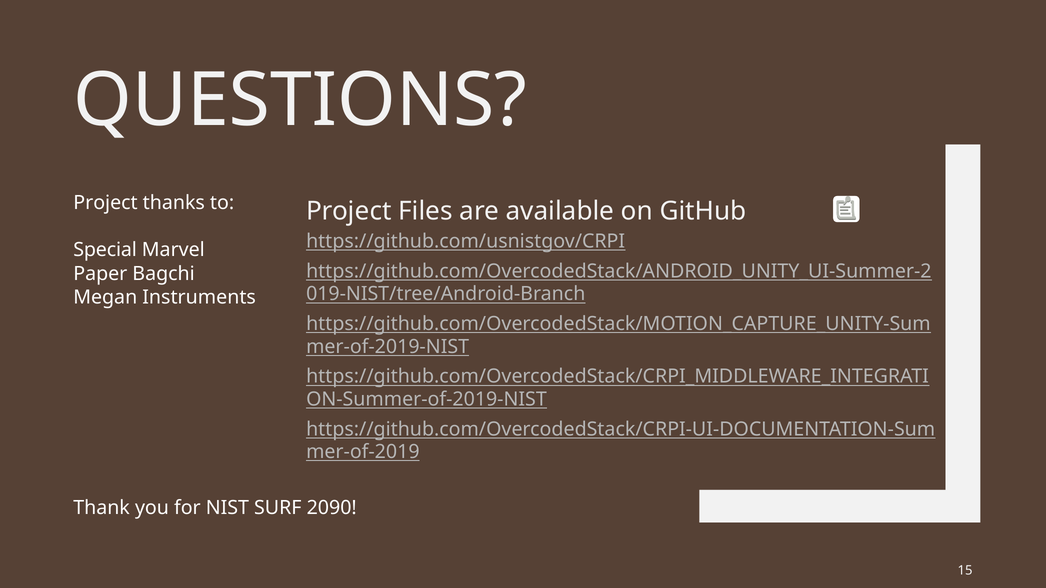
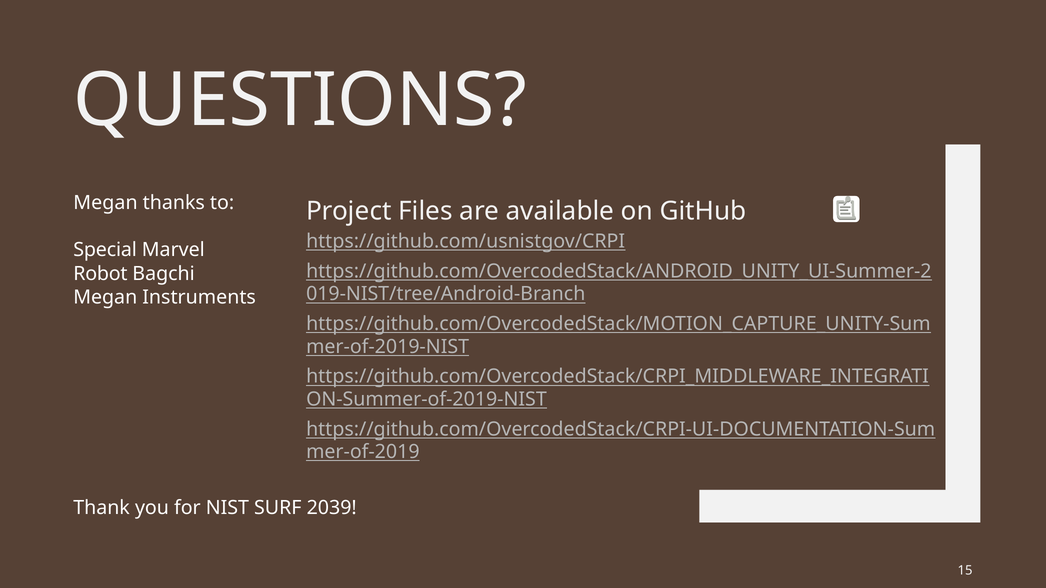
Project at (106, 203): Project -> Megan
Paper: Paper -> Robot
2090: 2090 -> 2039
